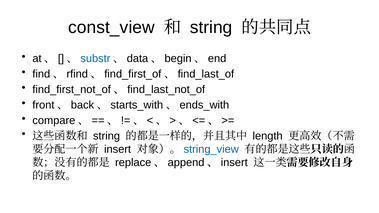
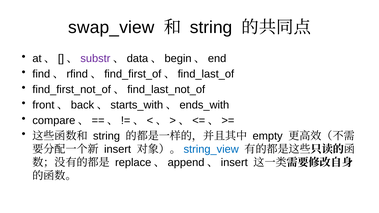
const_view: const_view -> swap_view
substr colour: blue -> purple
length: length -> empty
